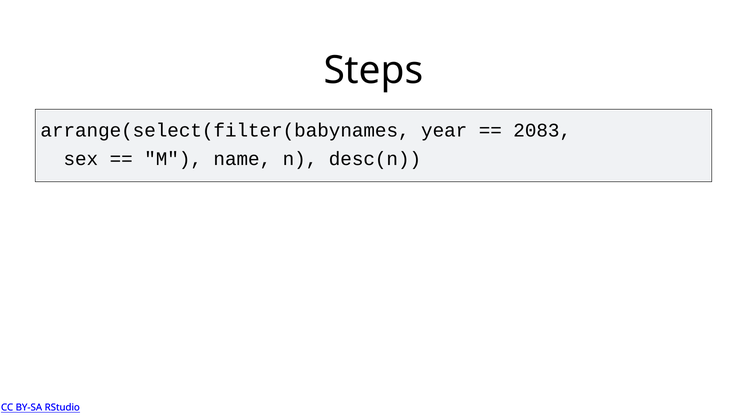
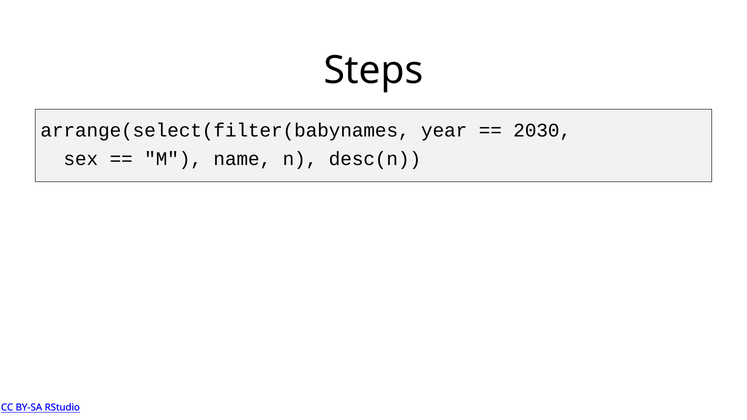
2083: 2083 -> 2030
